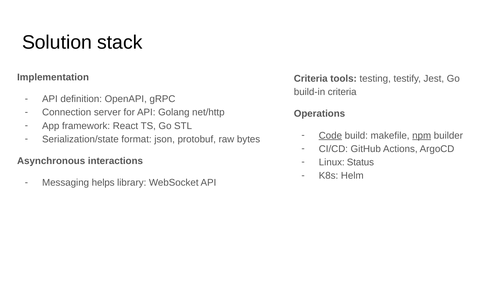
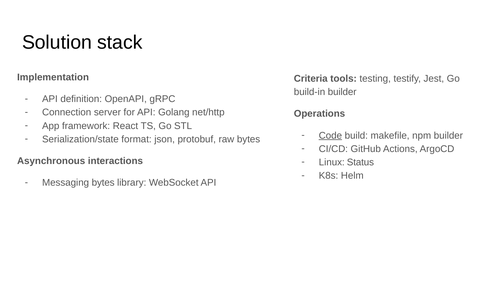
build-in criteria: criteria -> builder
npm underline: present -> none
Messaging helps: helps -> bytes
